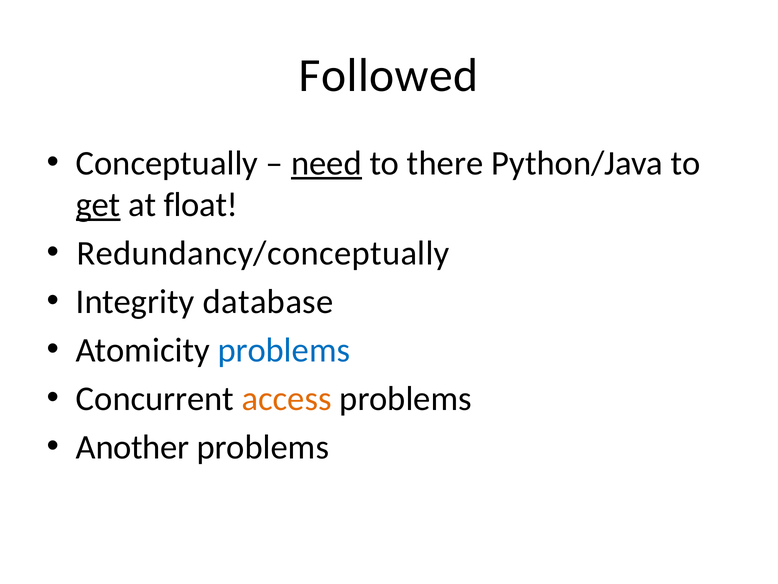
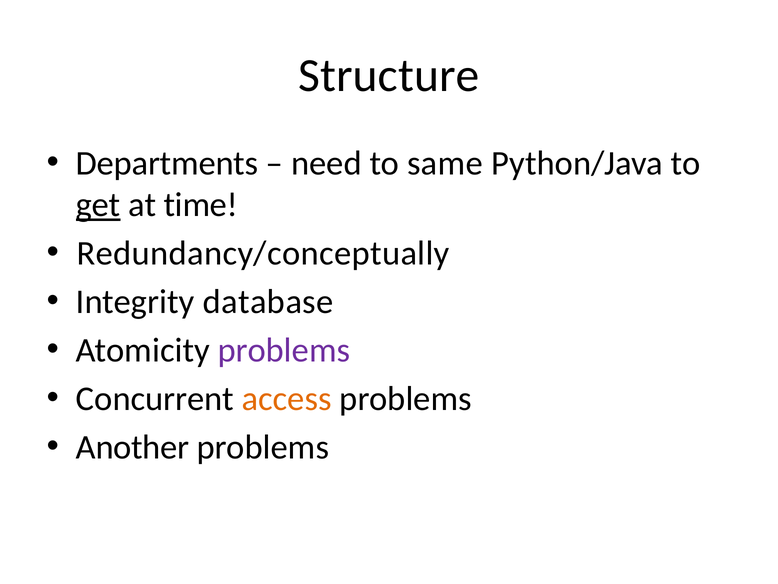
Followed: Followed -> Structure
Conceptually: Conceptually -> Departments
need underline: present -> none
there: there -> same
float: float -> time
problems at (284, 350) colour: blue -> purple
